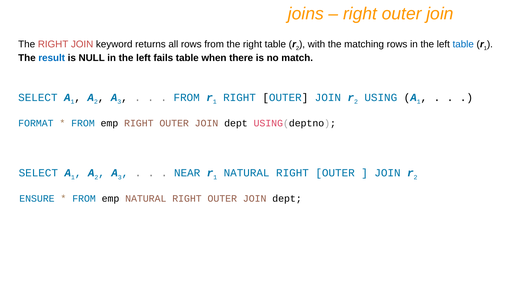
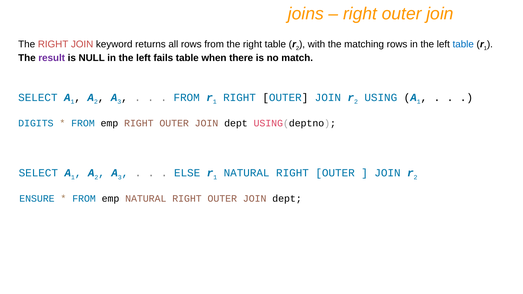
result colour: blue -> purple
FORMAT: FORMAT -> DIGITS
NEAR: NEAR -> ELSE
